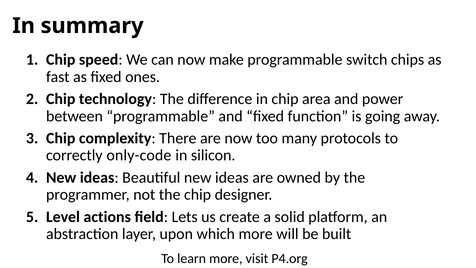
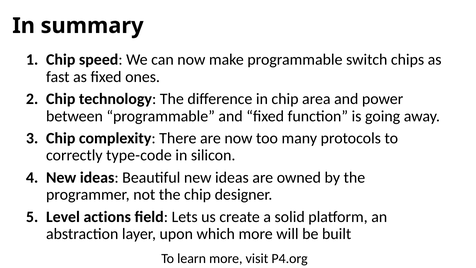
only-code: only-code -> type-code
